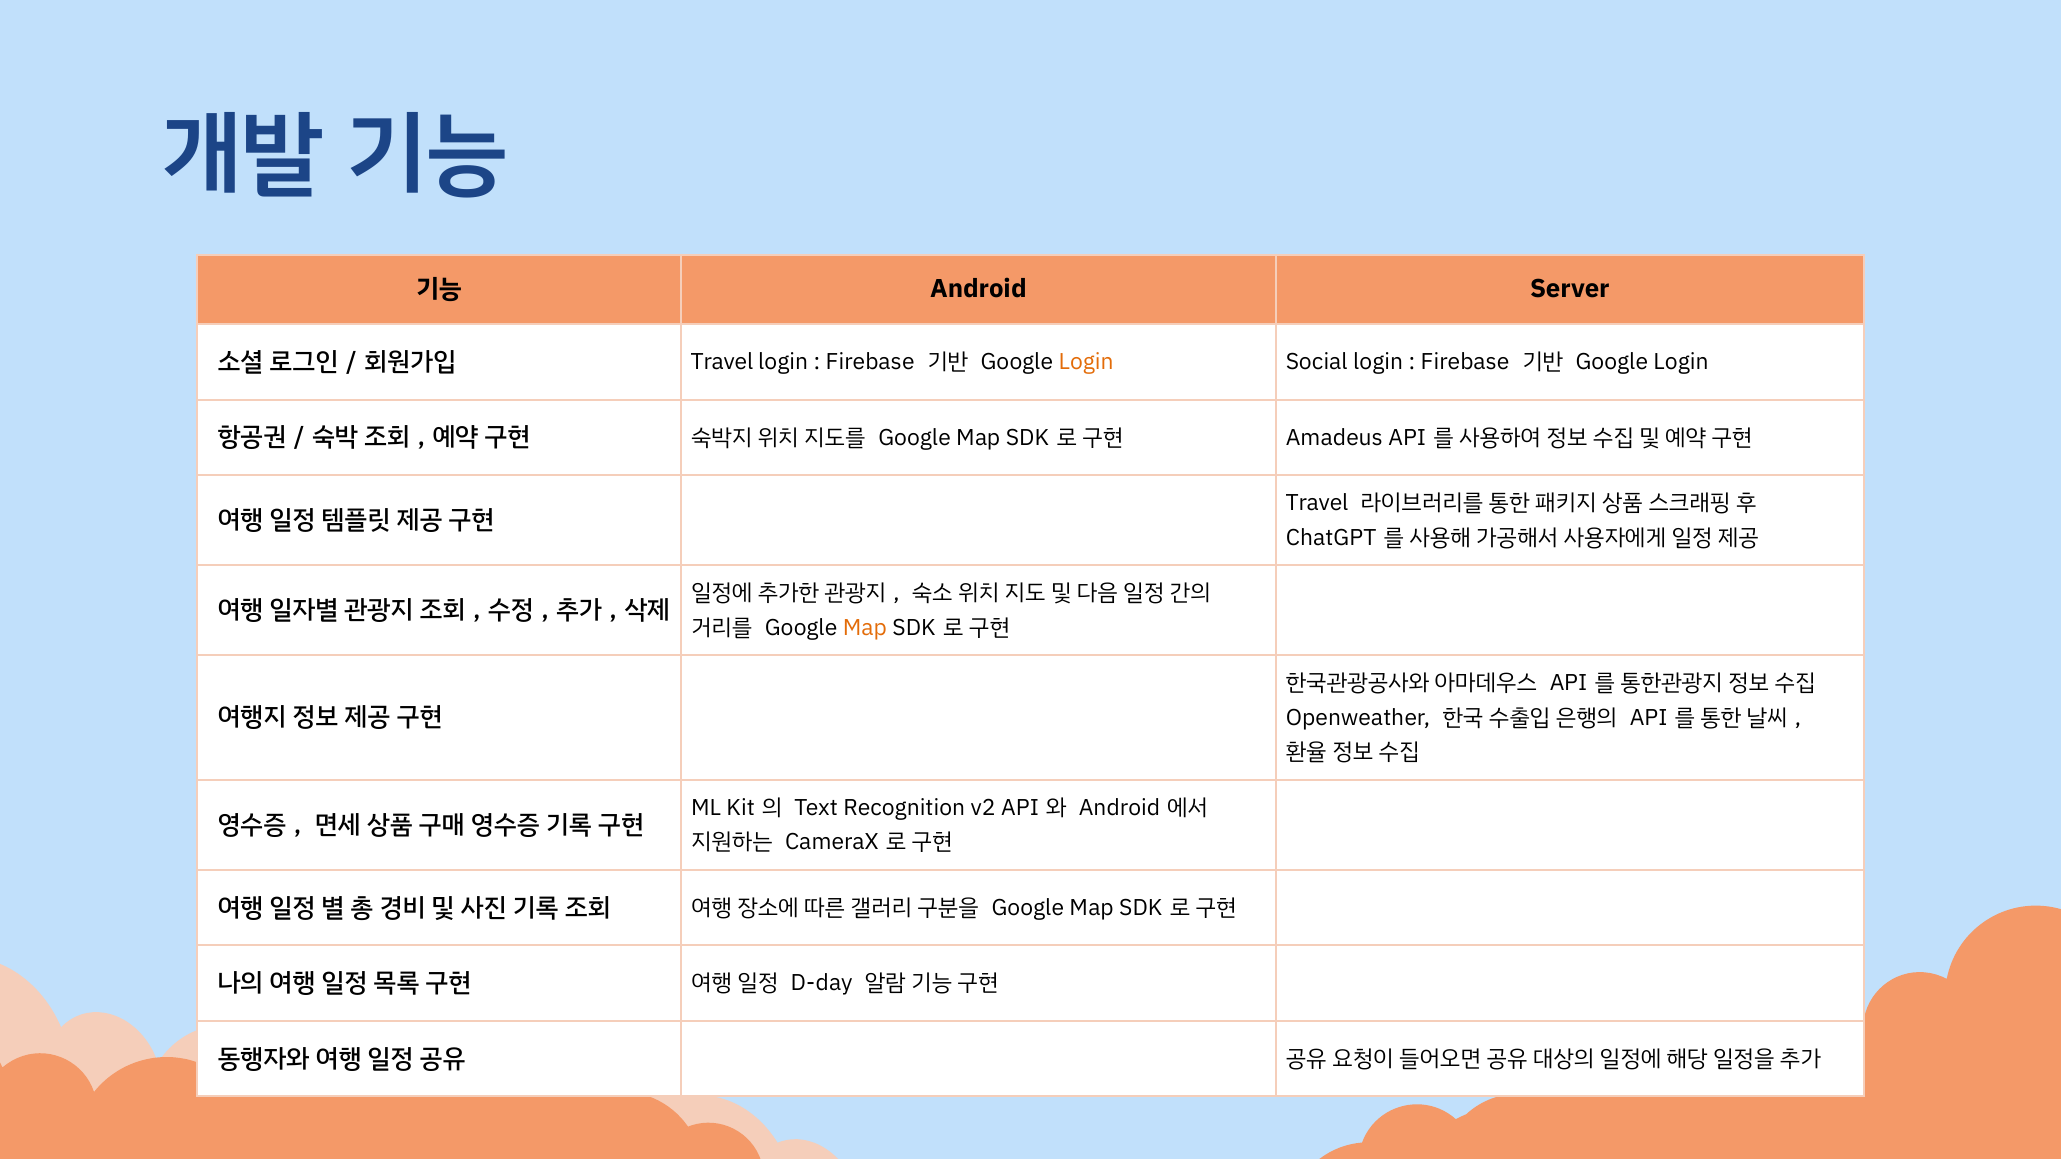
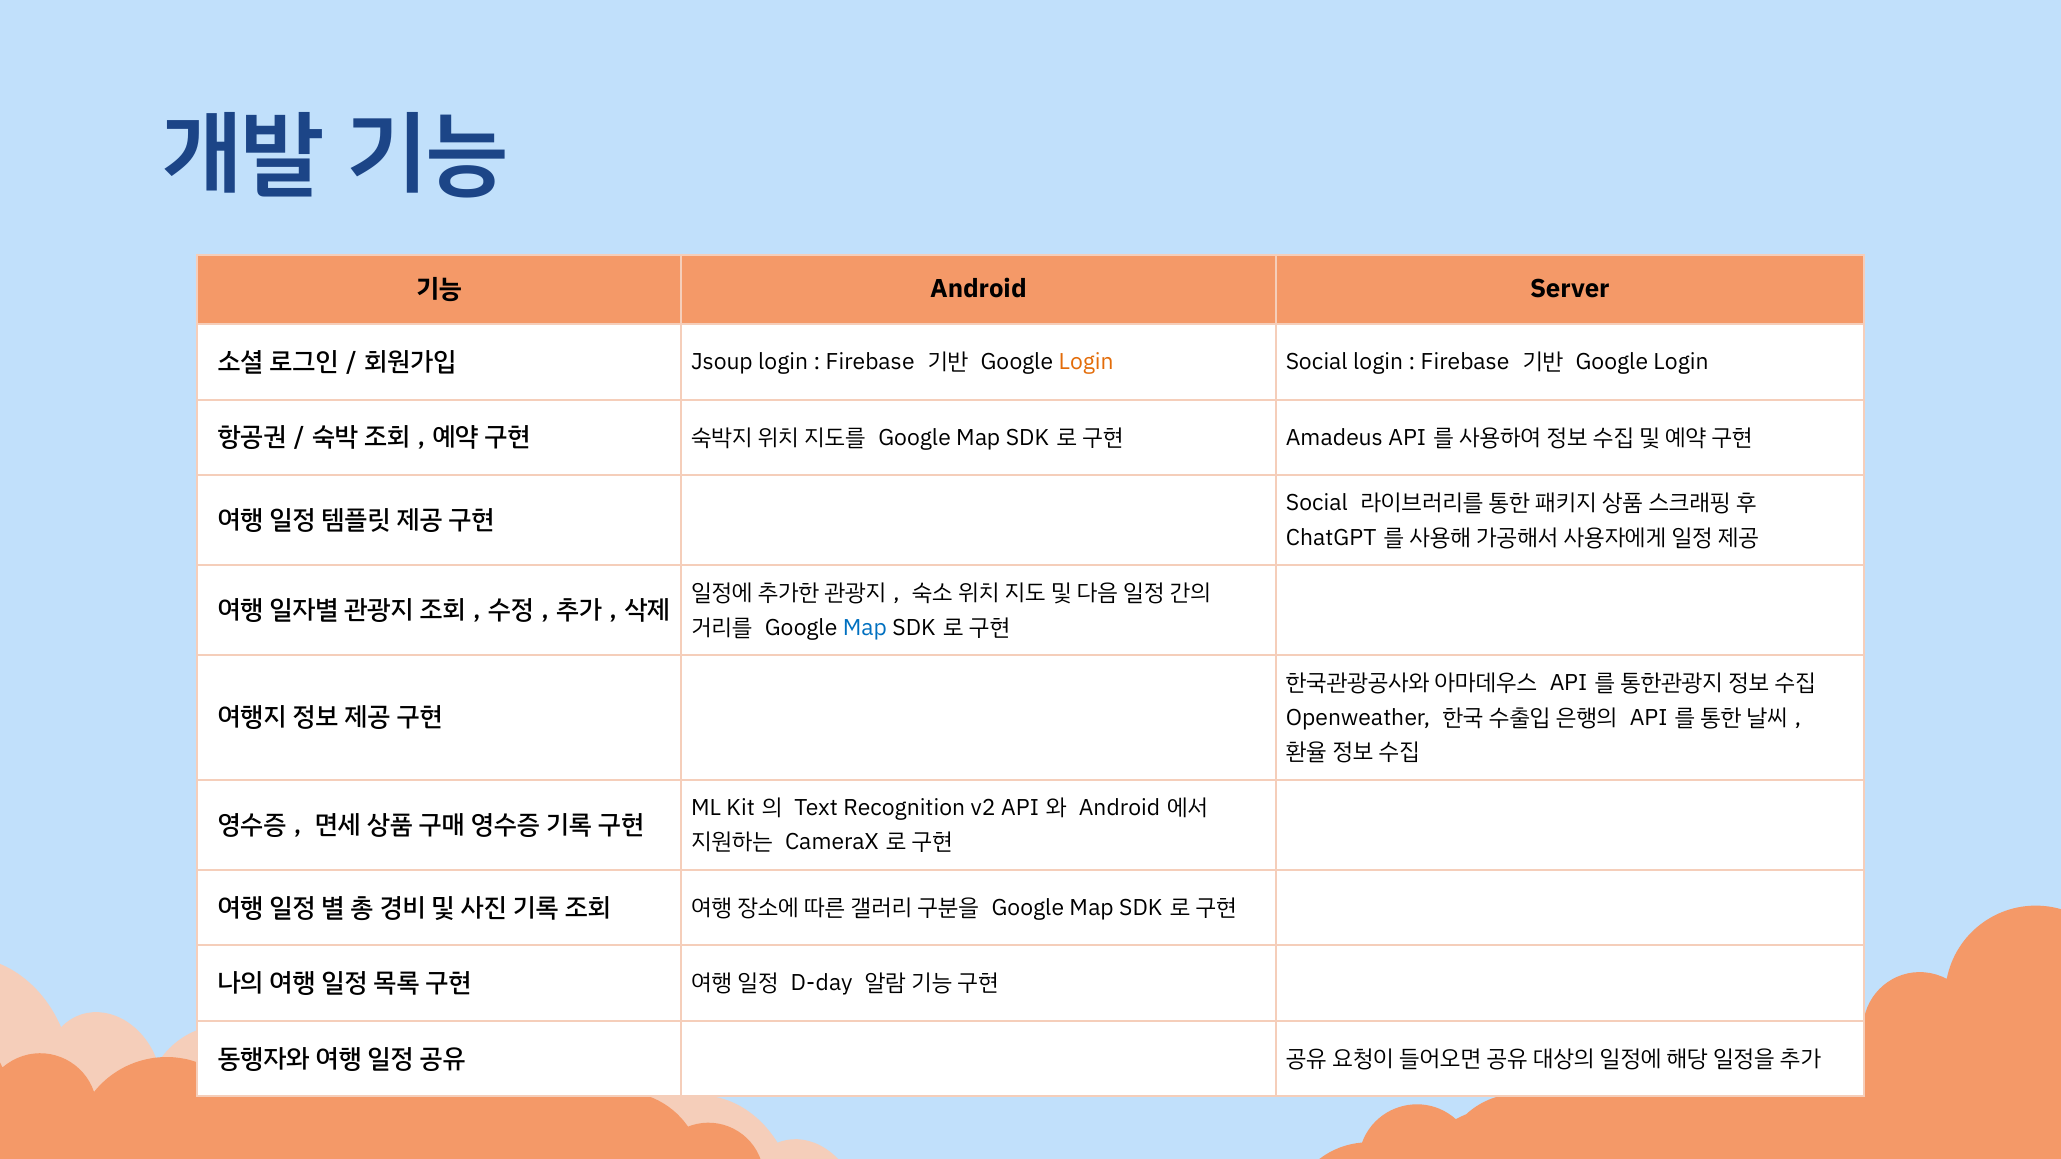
Travel at (722, 362): Travel -> Jsoup
Travel at (1317, 503): Travel -> Social
Map at (865, 628) colour: orange -> blue
